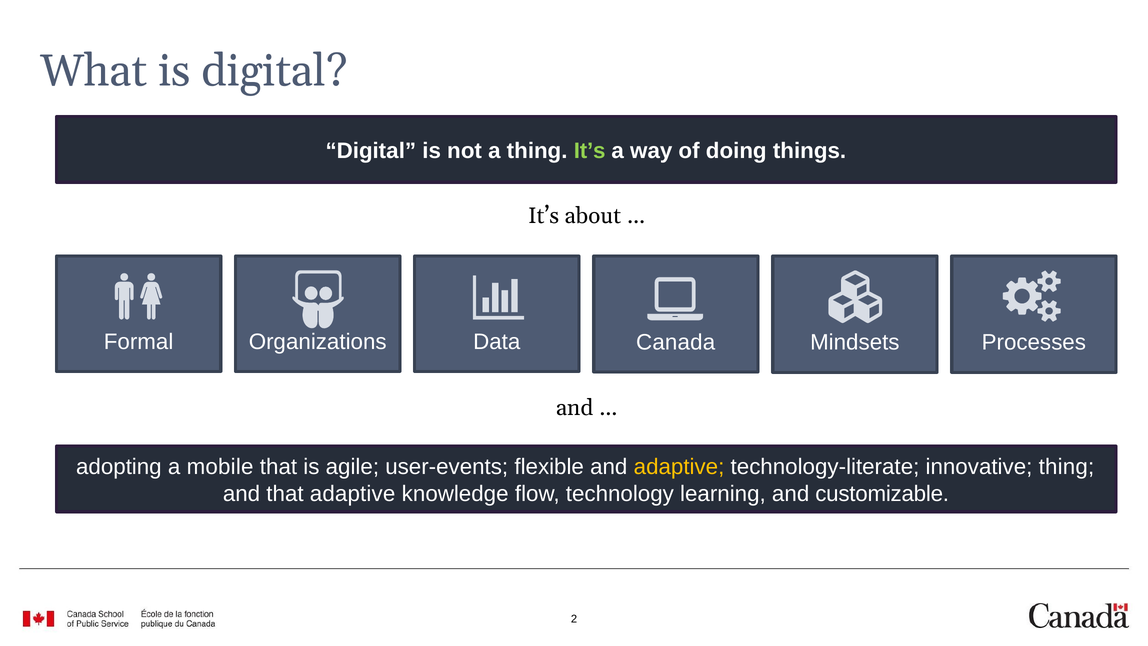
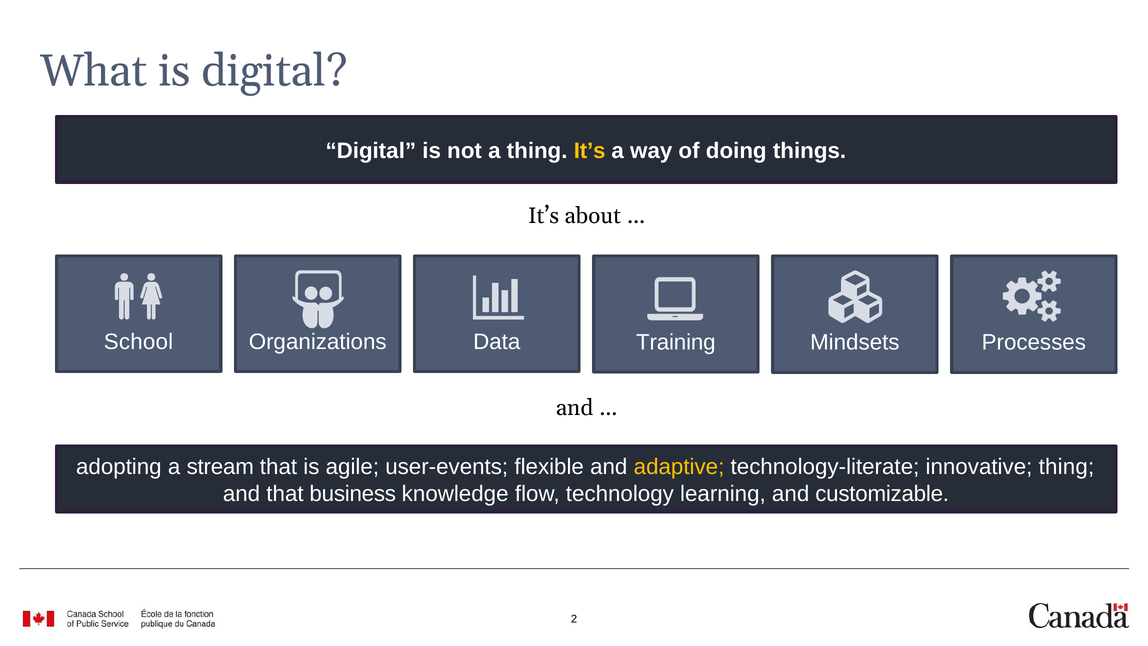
It’s at (590, 151) colour: light green -> yellow
Formal: Formal -> School
Canada: Canada -> Training
mobile: mobile -> stream
that adaptive: adaptive -> business
